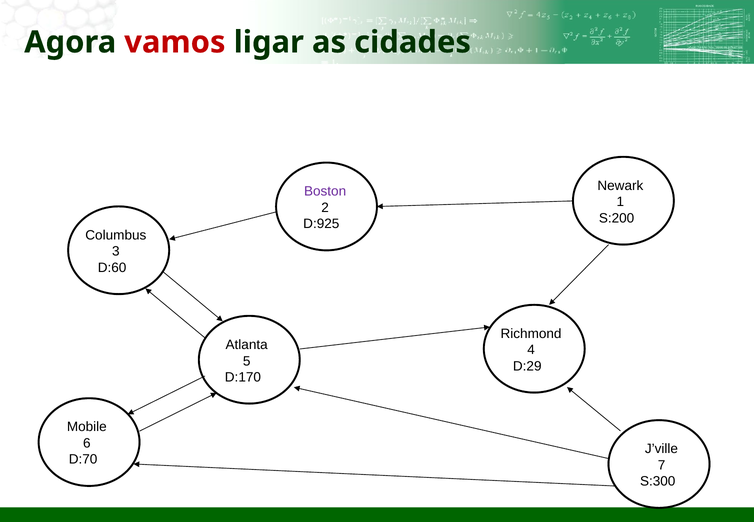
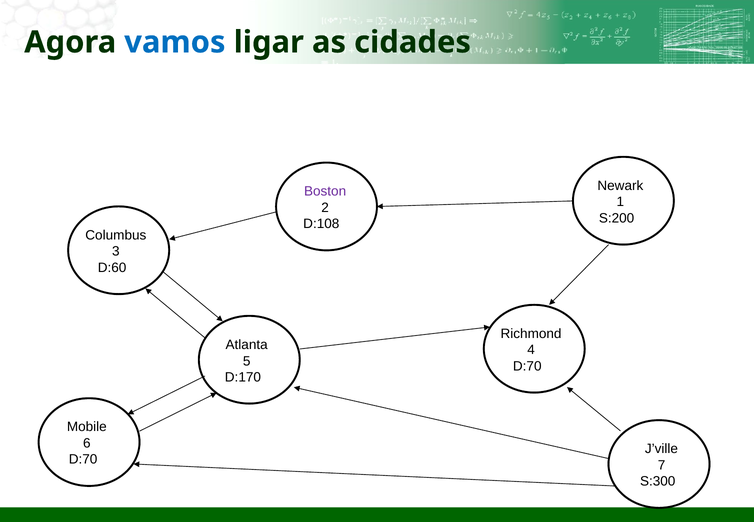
vamos colour: red -> blue
D:925: D:925 -> D:108
D:29 at (527, 366): D:29 -> D:70
